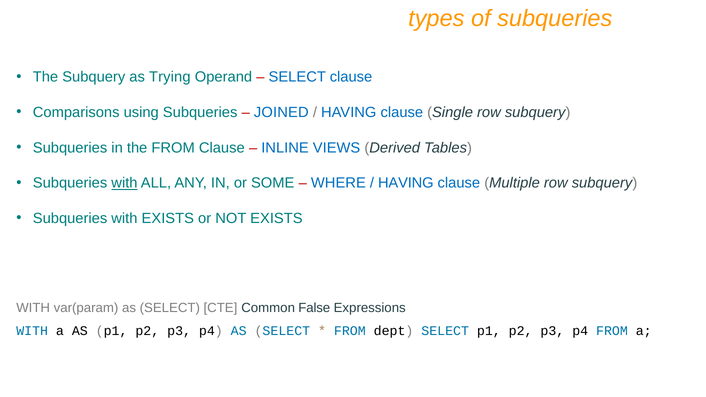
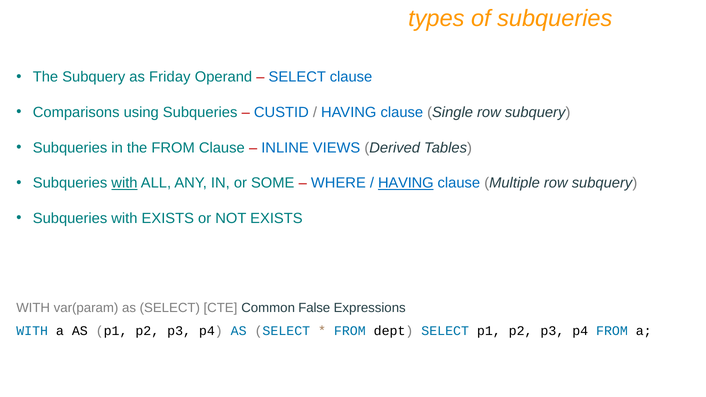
Trying: Trying -> Friday
JOINED: JOINED -> CUSTID
HAVING at (406, 183) underline: none -> present
